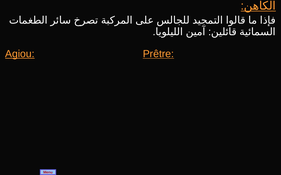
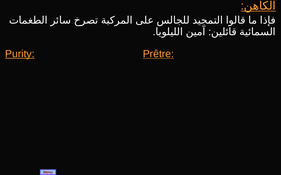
Agiou: Agiou -> Purity
